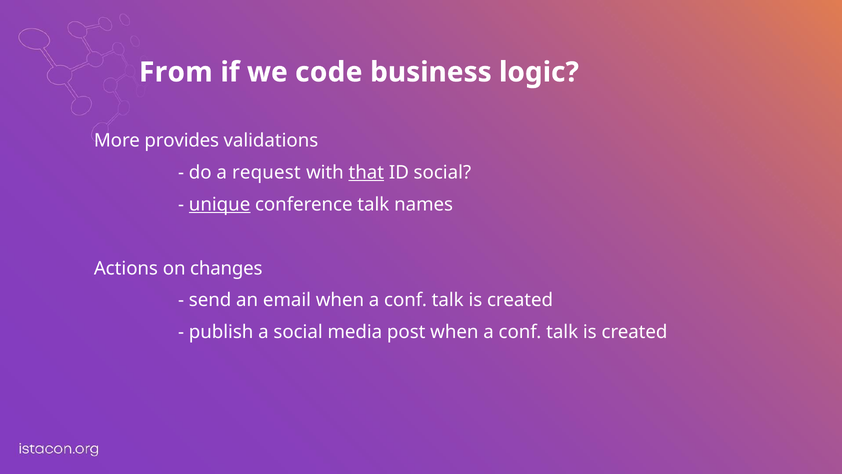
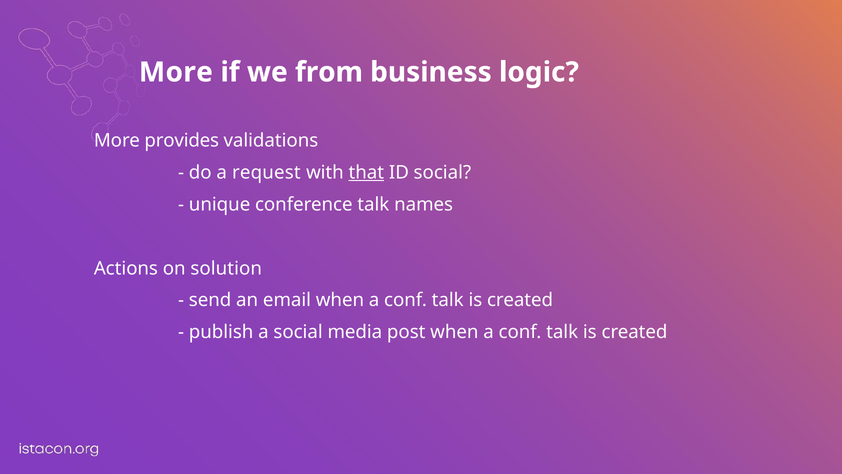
From at (176, 72): From -> More
code: code -> from
unique underline: present -> none
changes: changes -> solution
